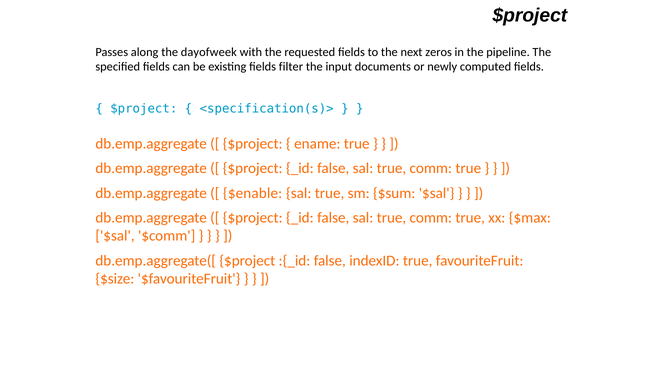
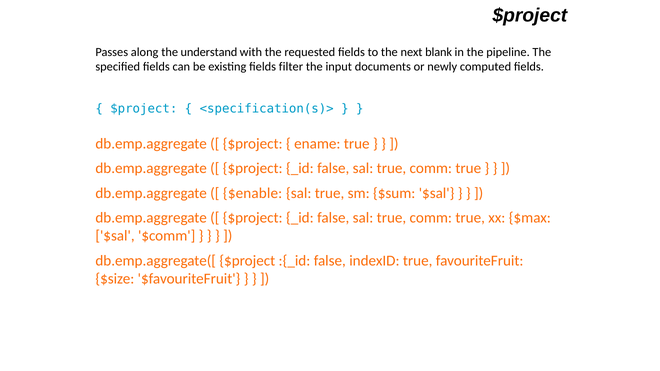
dayofweek: dayofweek -> understand
zeros: zeros -> blank
